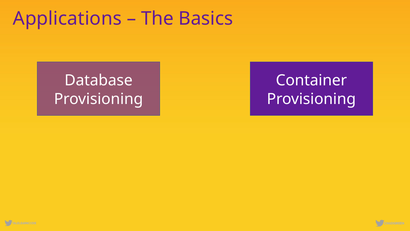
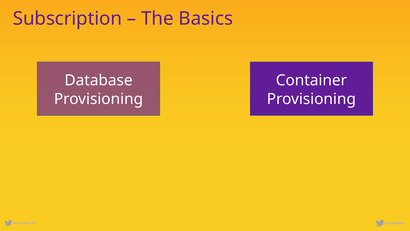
Applications: Applications -> Subscription
